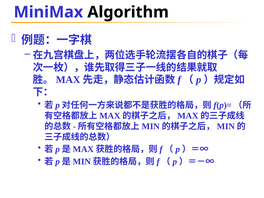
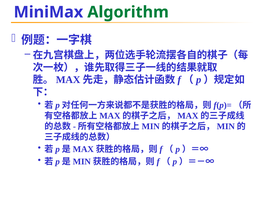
Algorithm colour: black -> green
